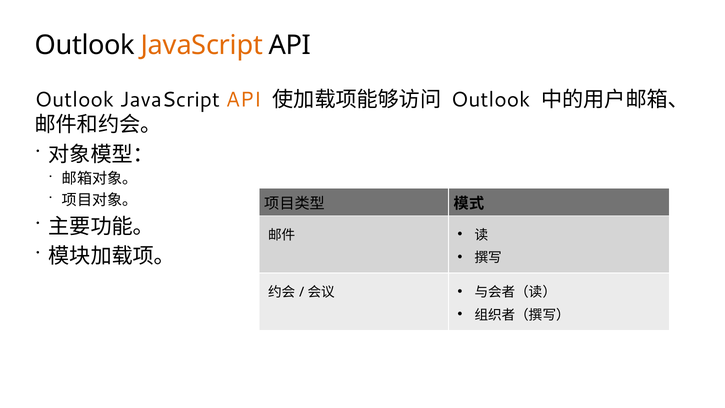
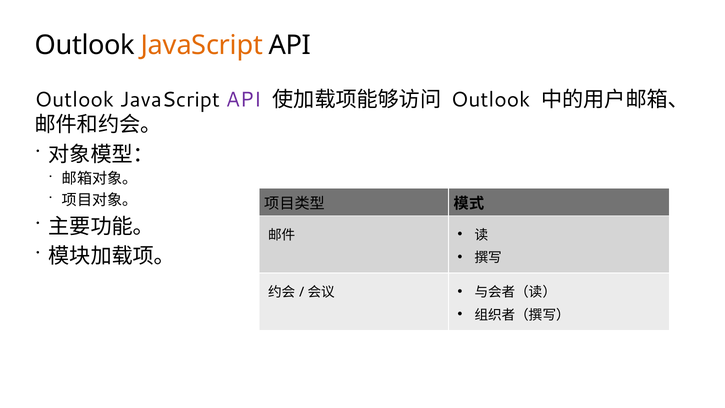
API at (244, 100) colour: orange -> purple
